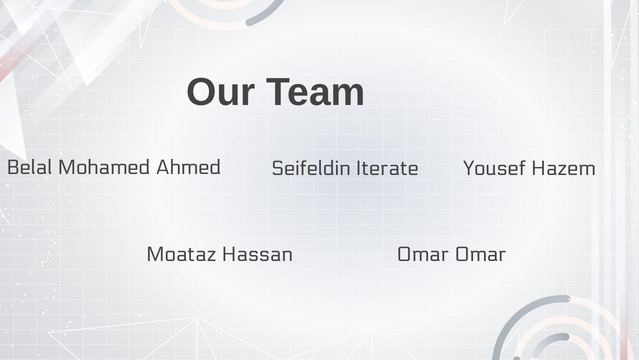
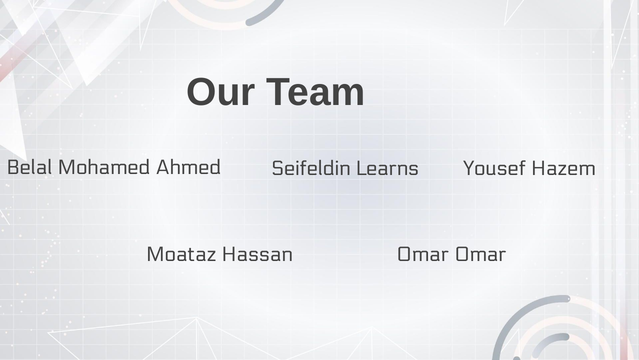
Iterate: Iterate -> Learns
